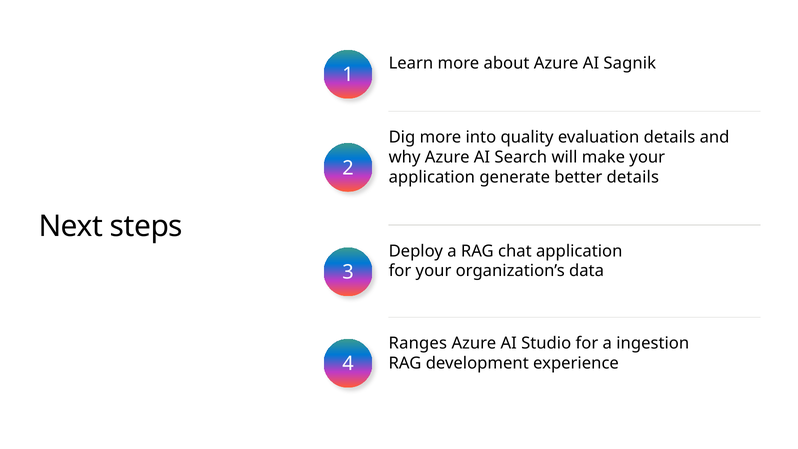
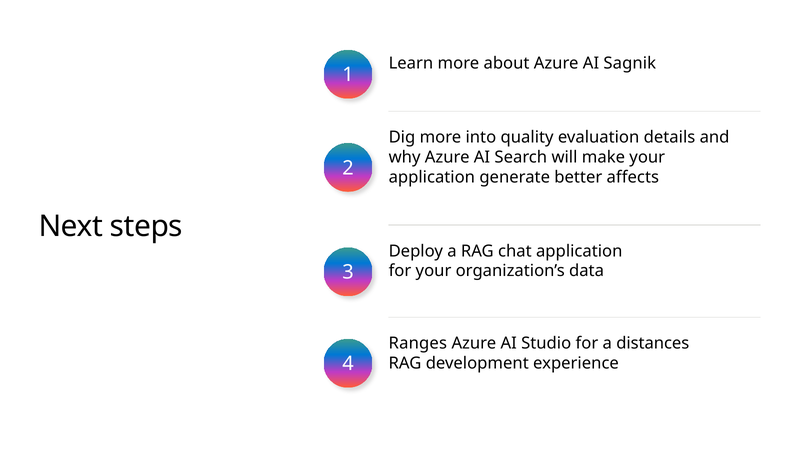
better details: details -> affects
ingestion: ingestion -> distances
